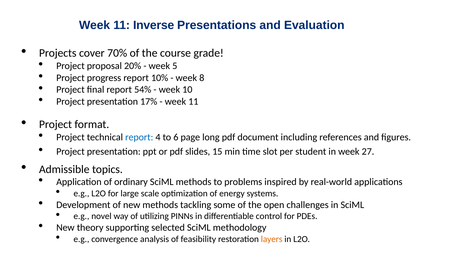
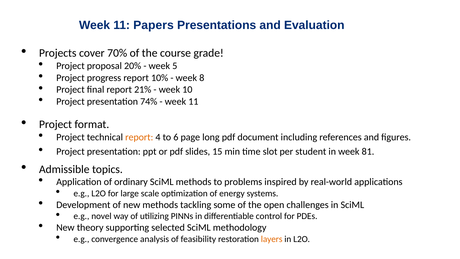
Inverse: Inverse -> Papers
54%: 54% -> 21%
17%: 17% -> 74%
report at (139, 137) colour: blue -> orange
27: 27 -> 81
